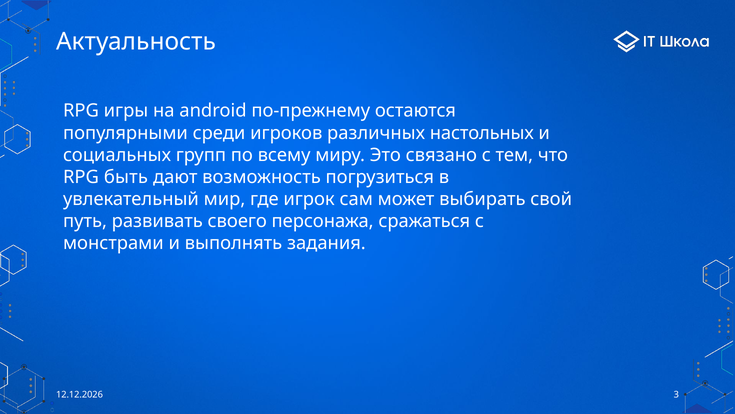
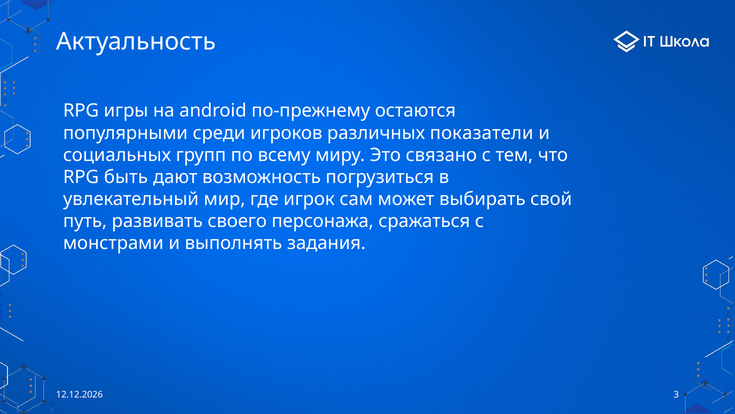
настольных: настольных -> показатели
